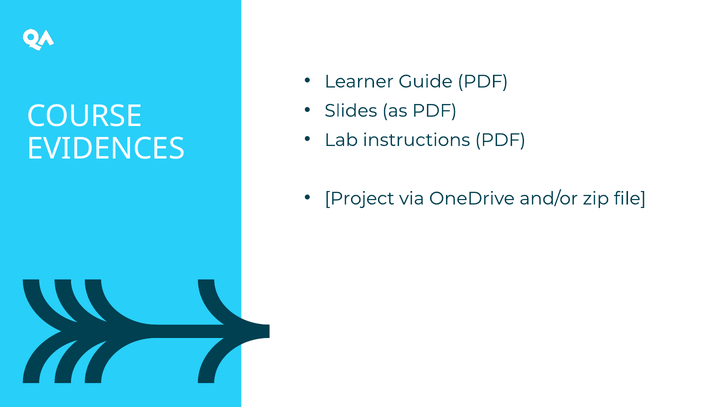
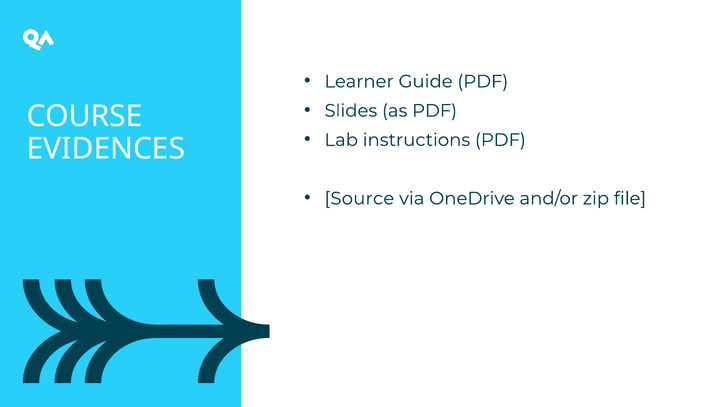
Project: Project -> Source
